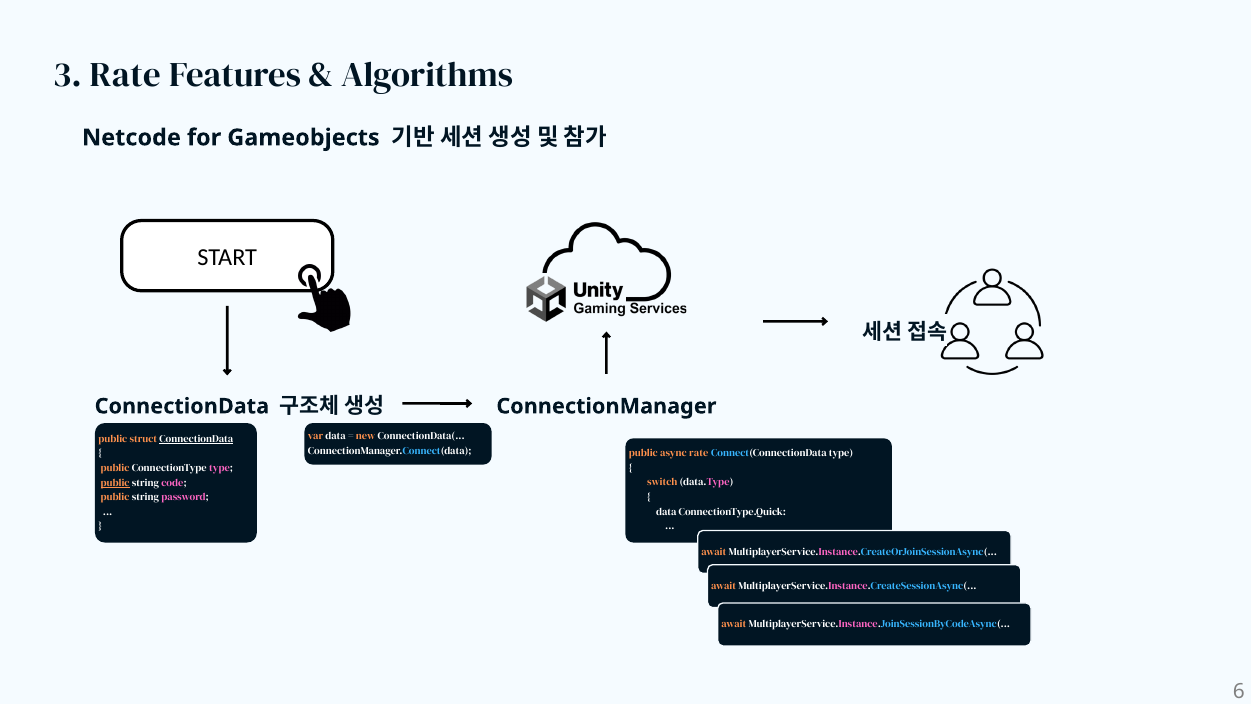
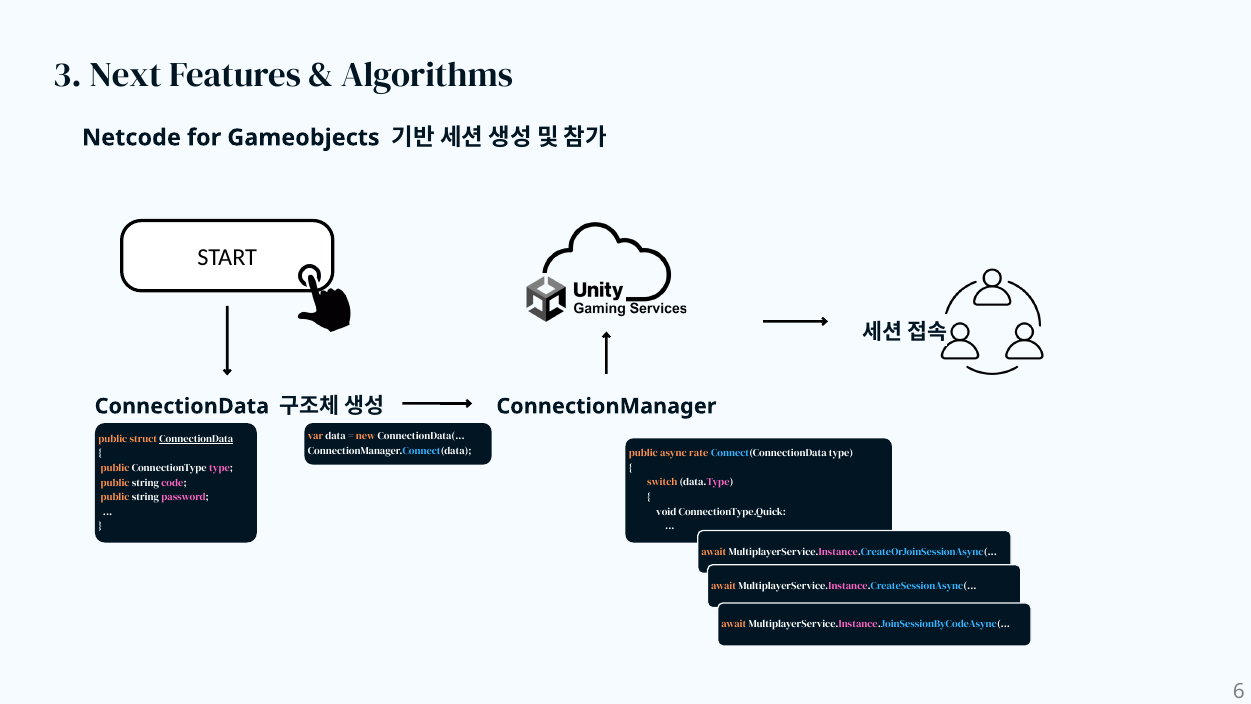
3 Rate: Rate -> Next
public at (115, 482) underline: present -> none
data at (666, 511): data -> void
